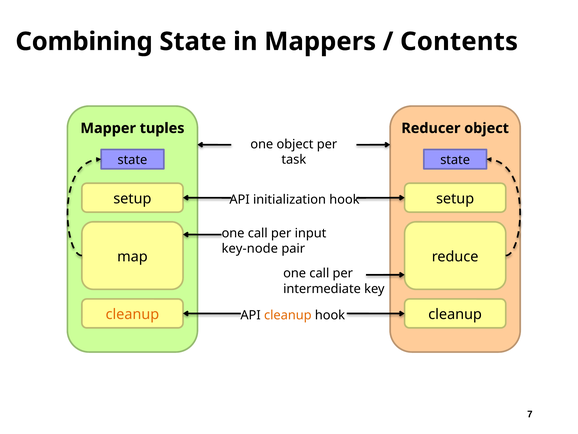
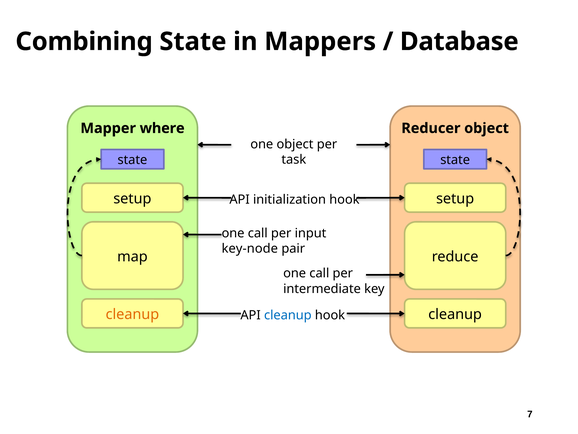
Contents: Contents -> Database
tuples: tuples -> where
cleanup at (288, 315) colour: orange -> blue
